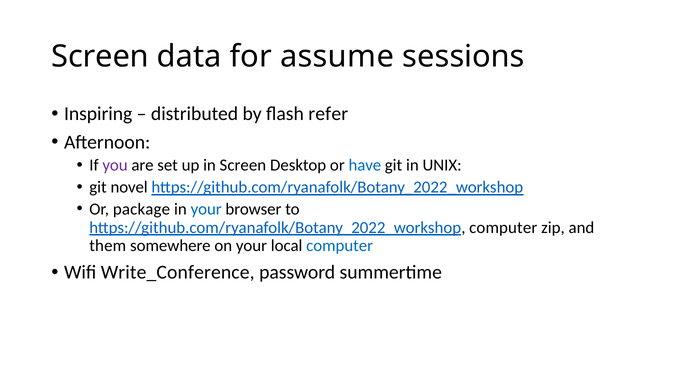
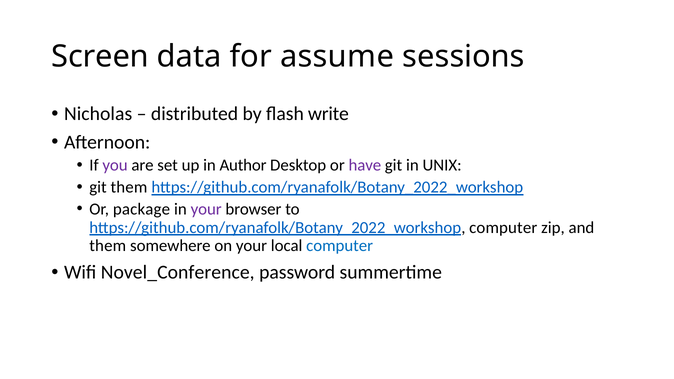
Inspiring: Inspiring -> Nicholas
refer: refer -> write
in Screen: Screen -> Author
have colour: blue -> purple
git novel: novel -> them
your at (206, 209) colour: blue -> purple
Write_Conference: Write_Conference -> Novel_Conference
